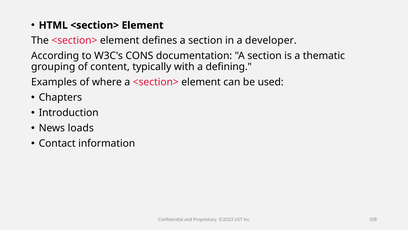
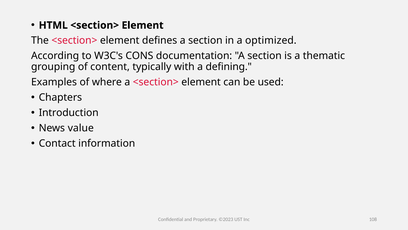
developer: developer -> optimized
loads: loads -> value
